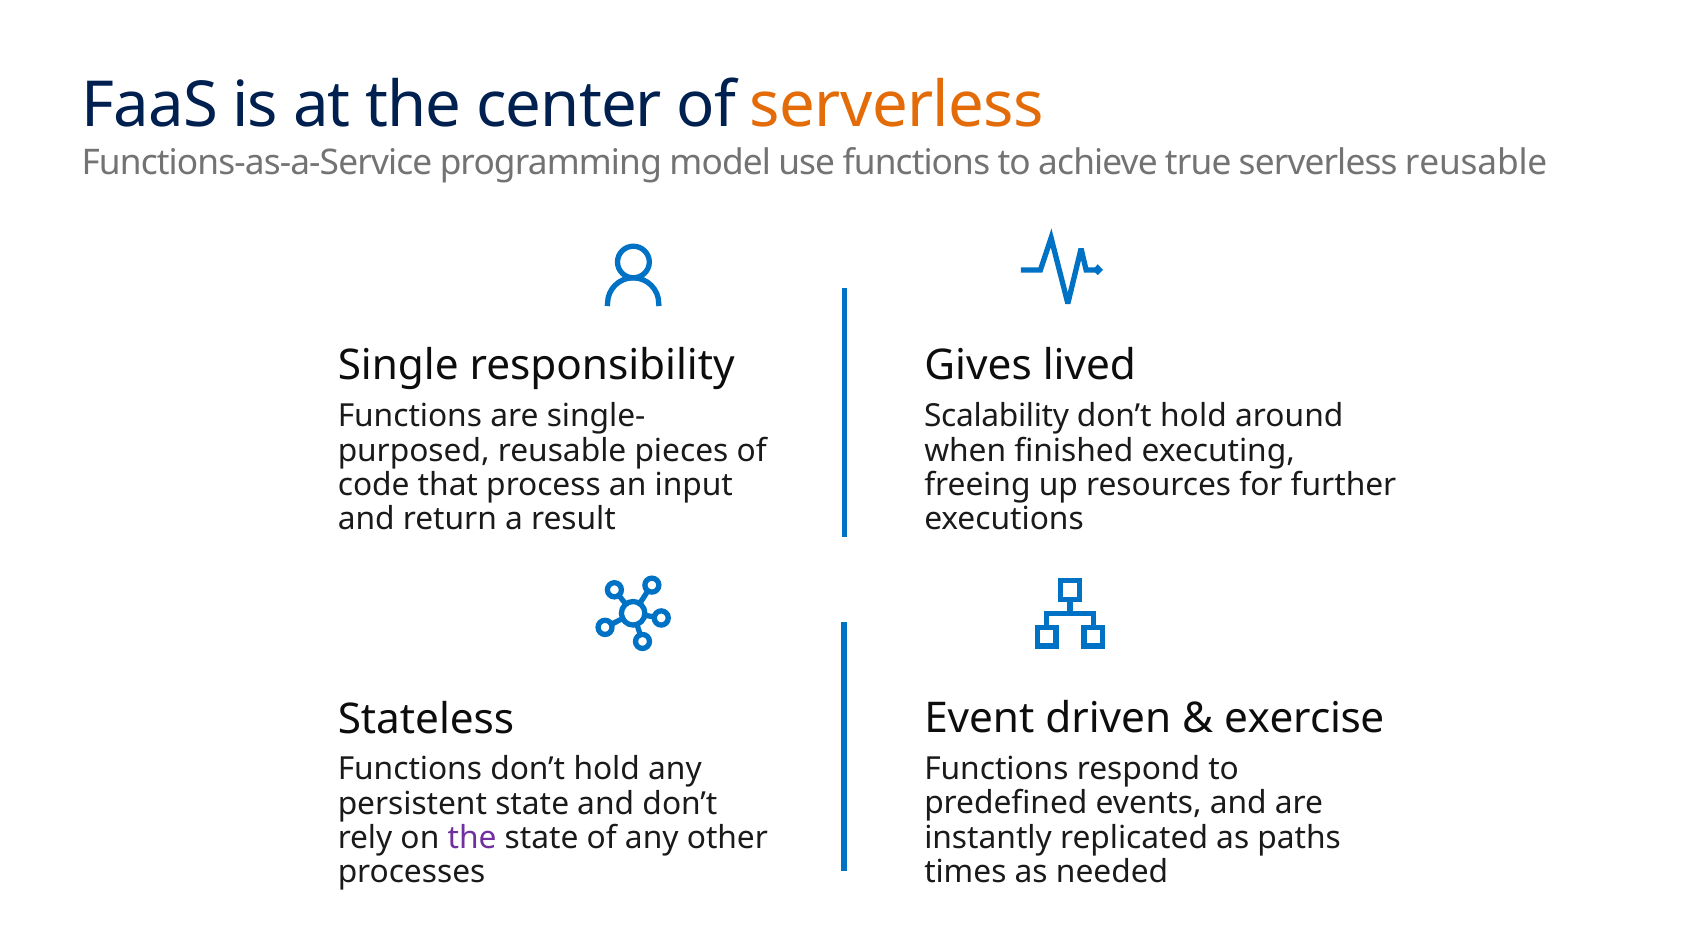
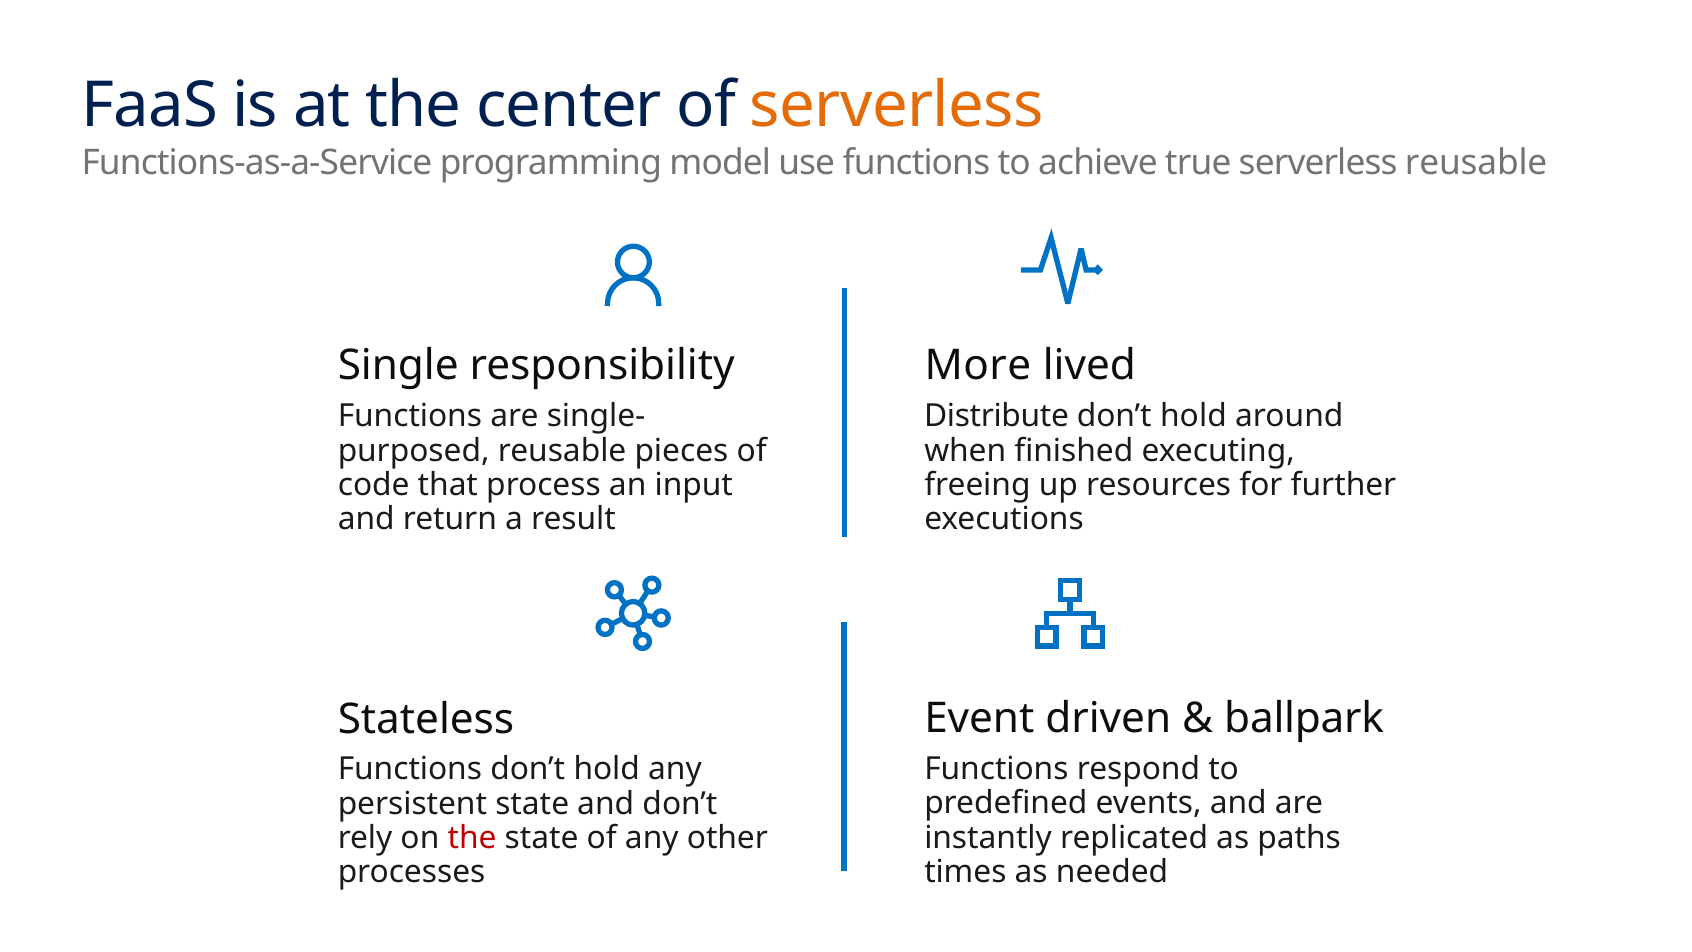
Gives: Gives -> More
Scalability: Scalability -> Distribute
exercise: exercise -> ballpark
the at (472, 838) colour: purple -> red
